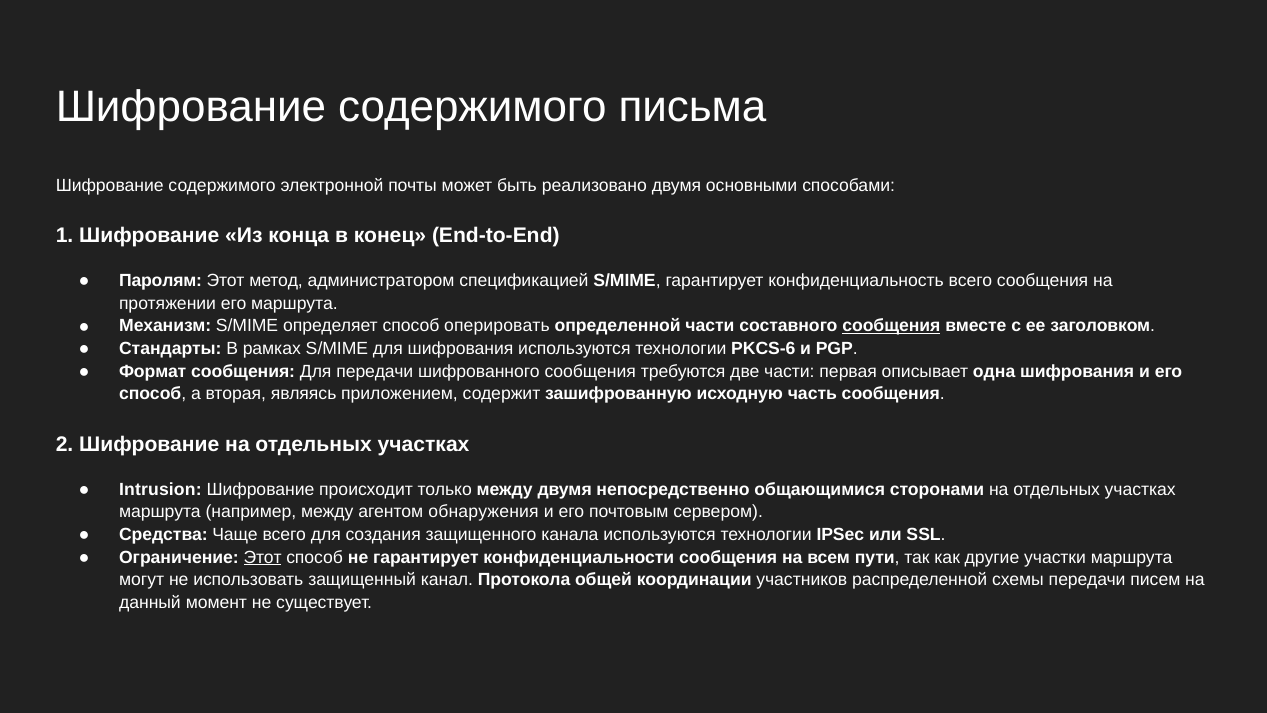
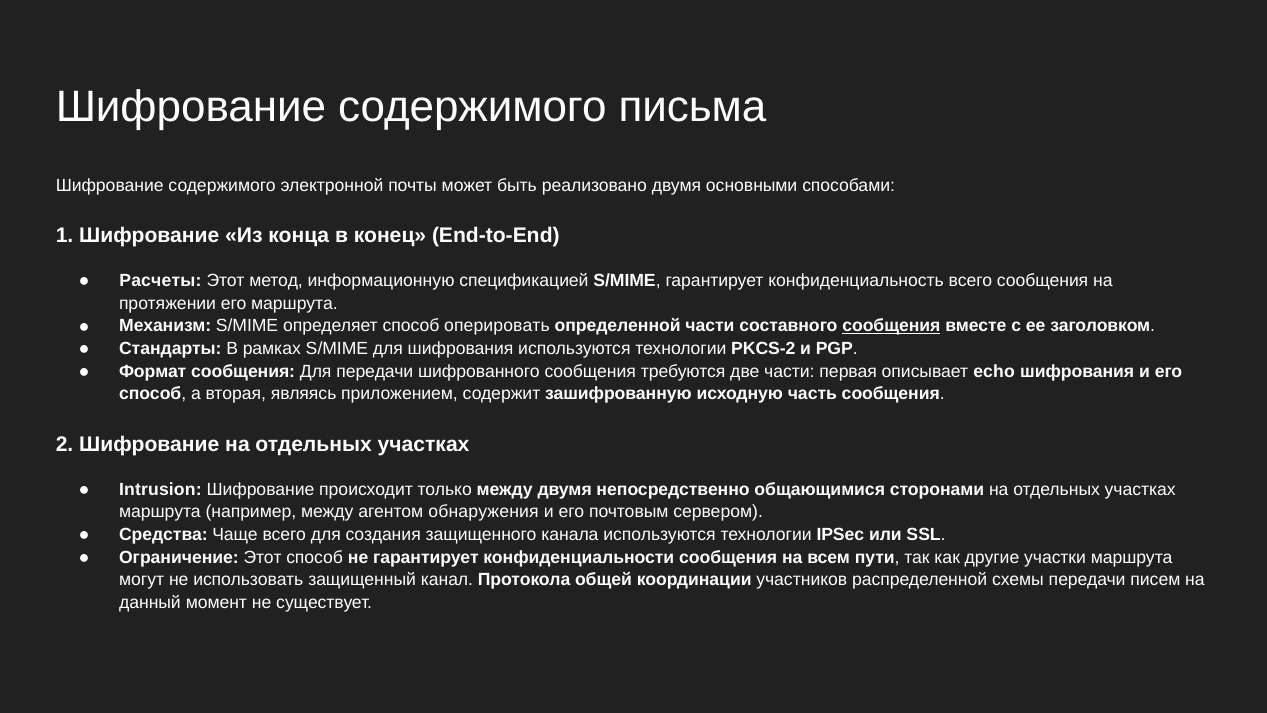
Паролям: Паролям -> Расчеты
администратором: администратором -> информационную
PKCS-6: PKCS-6 -> PKCS-2
одна: одна -> echo
Этот at (263, 557) underline: present -> none
